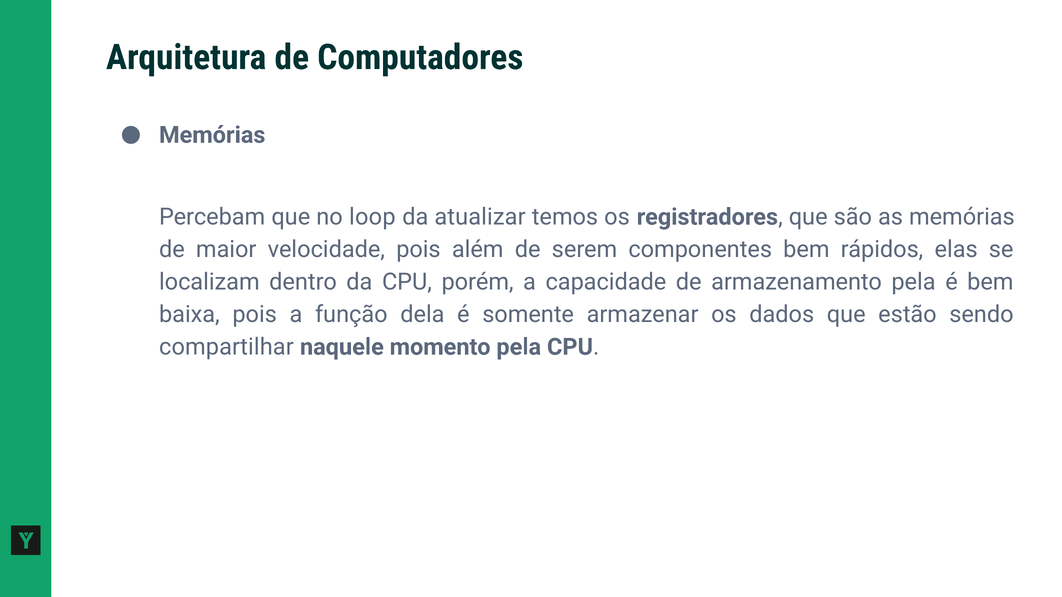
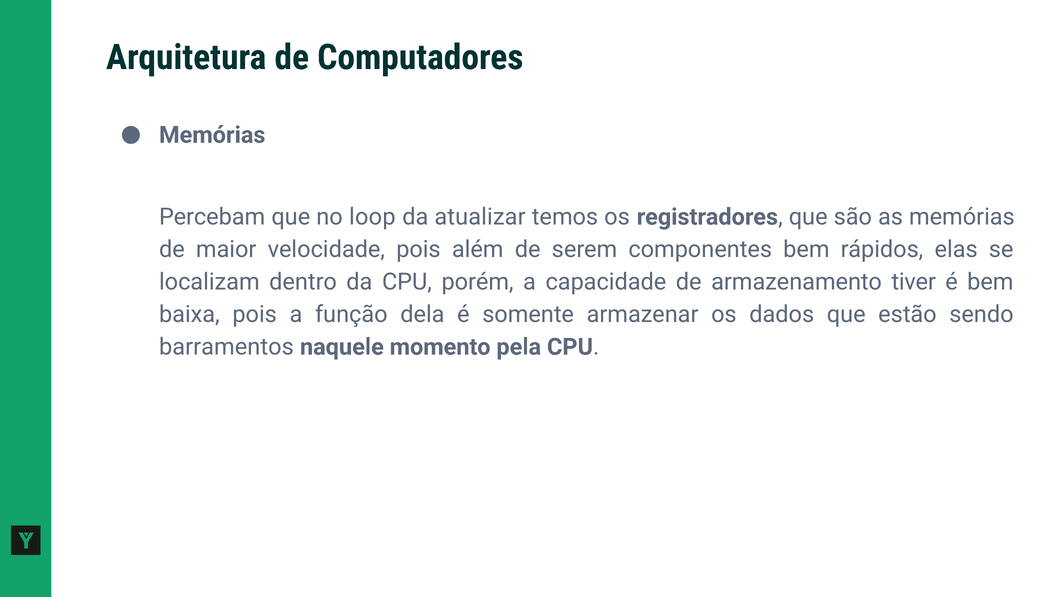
armazenamento pela: pela -> tiver
compartilhar: compartilhar -> barramentos
